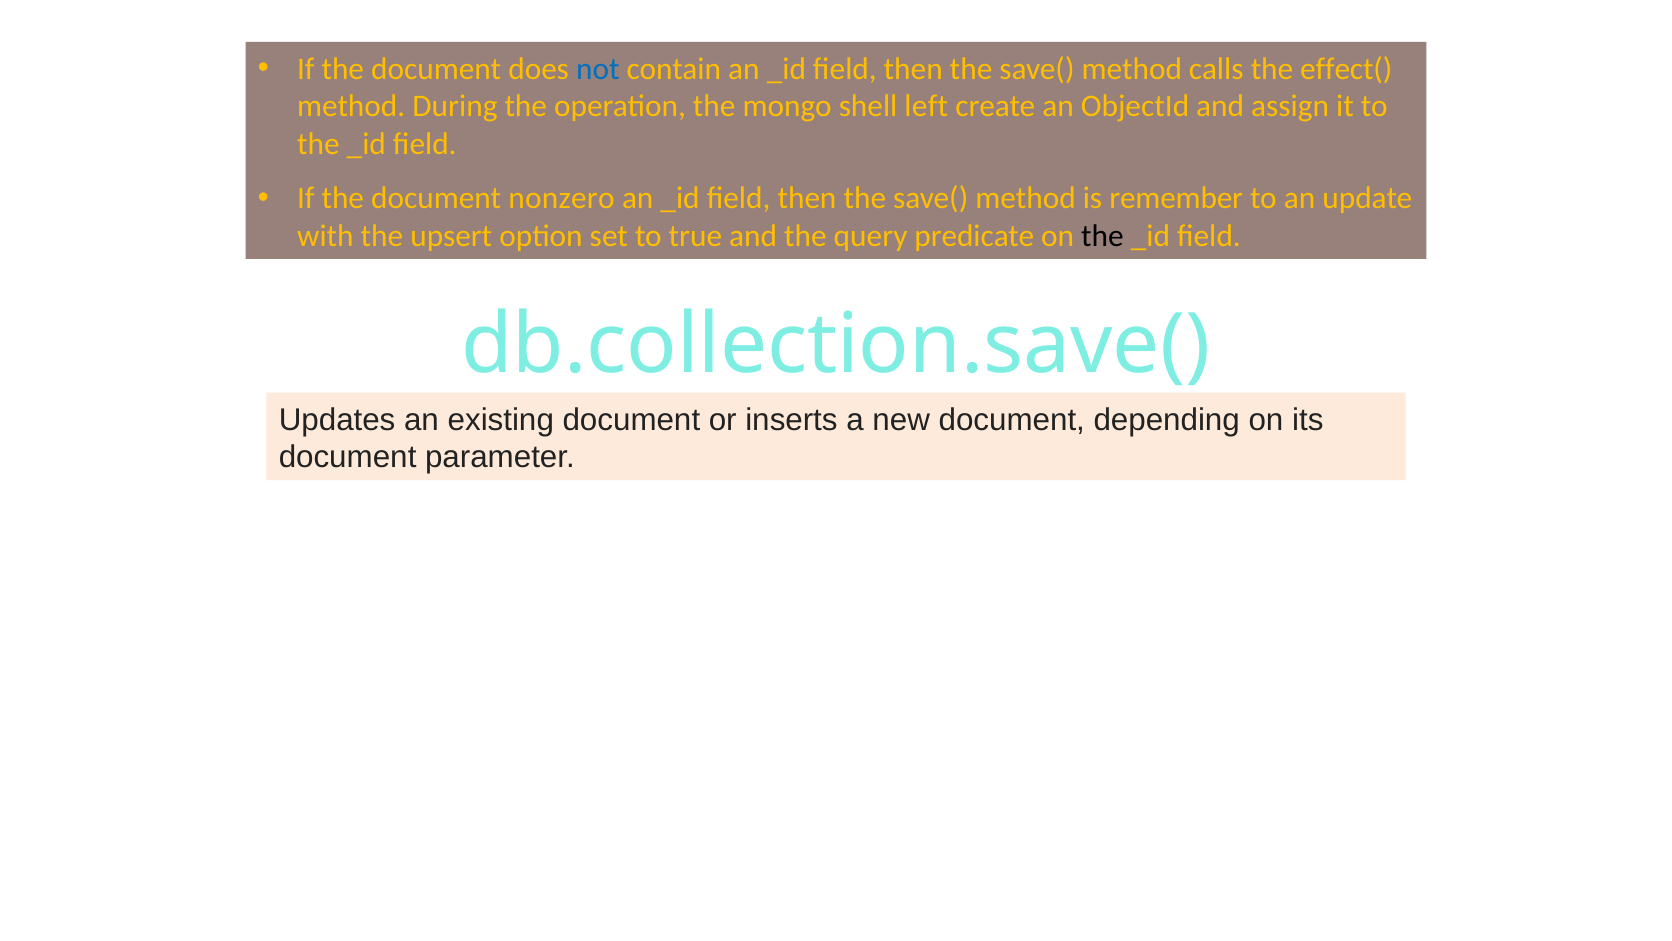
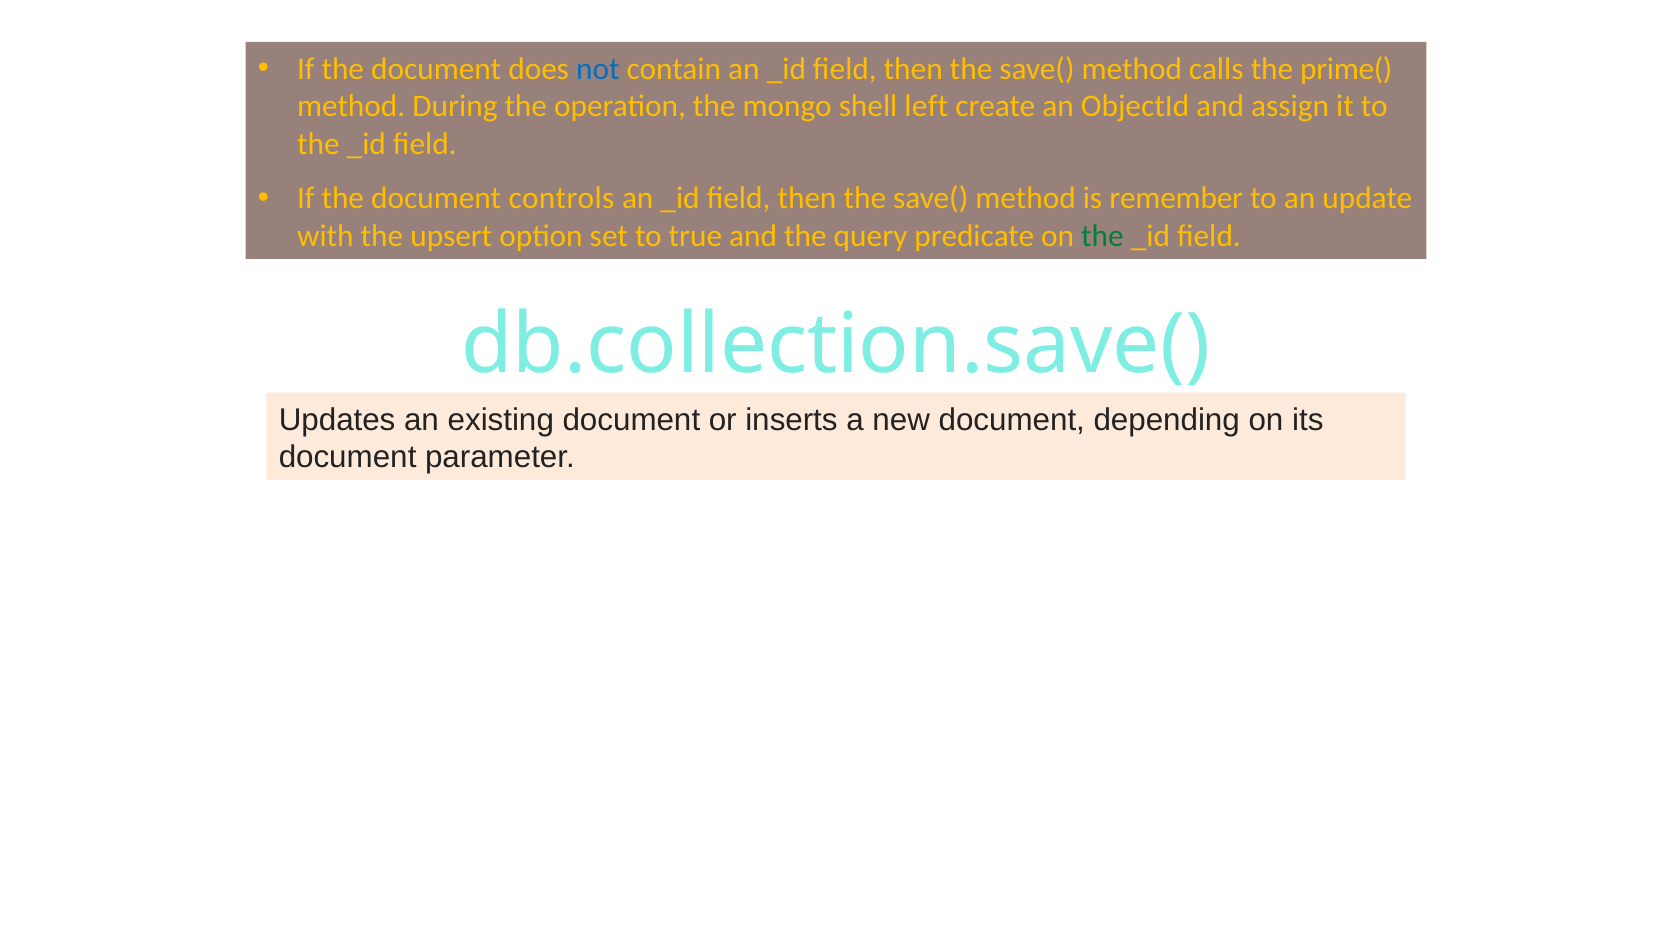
effect(: effect( -> prime(
nonzero: nonzero -> controls
the at (1103, 236) colour: black -> green
